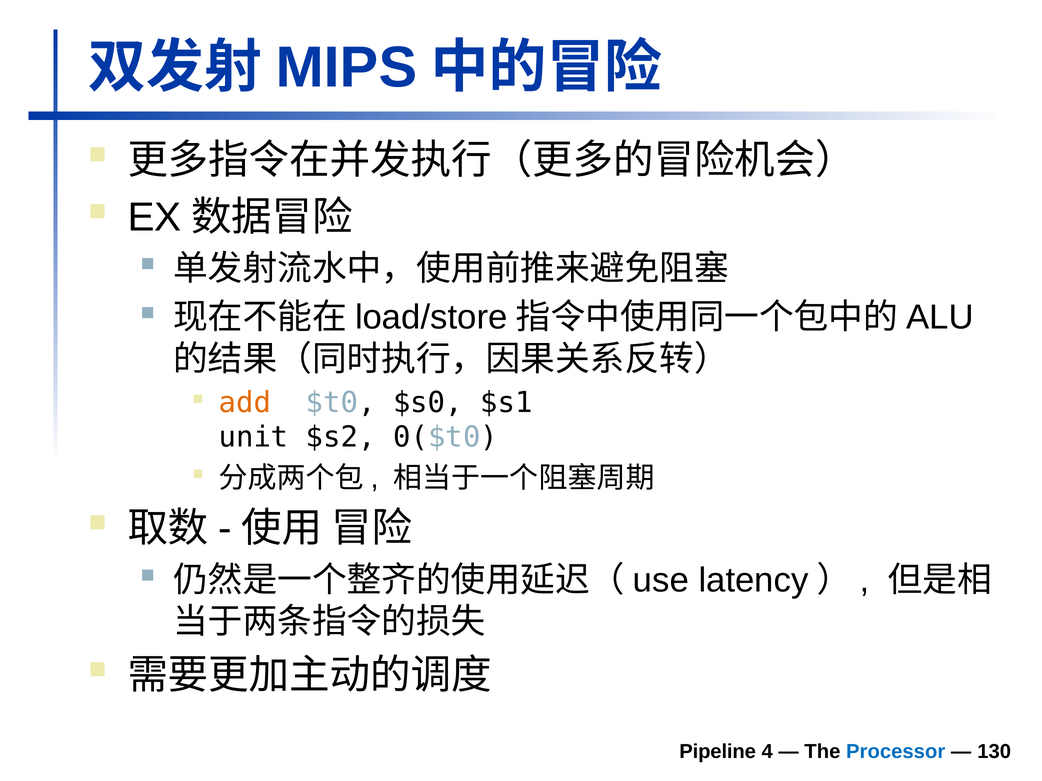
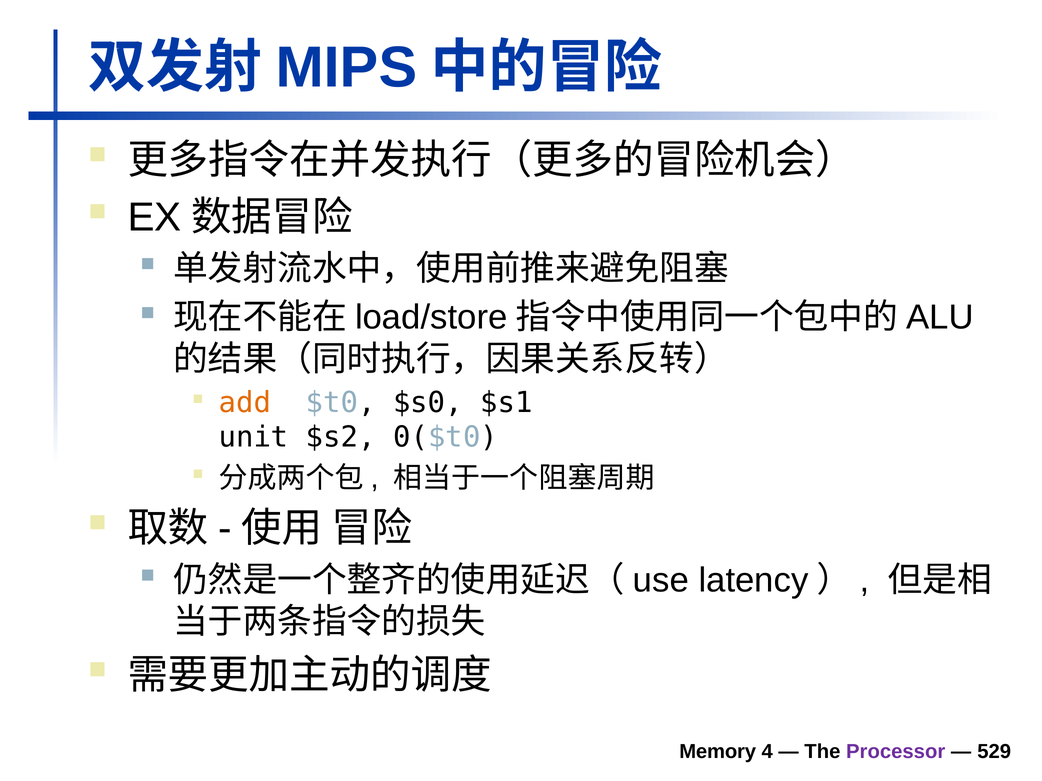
Pipeline: Pipeline -> Memory
Processor colour: blue -> purple
130: 130 -> 529
